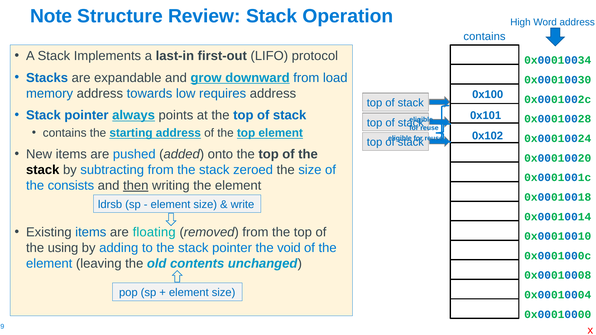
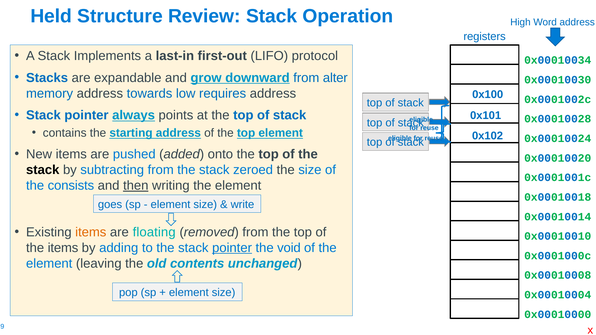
Note: Note -> Held
contains at (484, 37): contains -> registers
load: load -> alter
ldrsb: ldrsb -> goes
items at (91, 232) colour: blue -> orange
the using: using -> items
pointer at (232, 248) underline: none -> present
